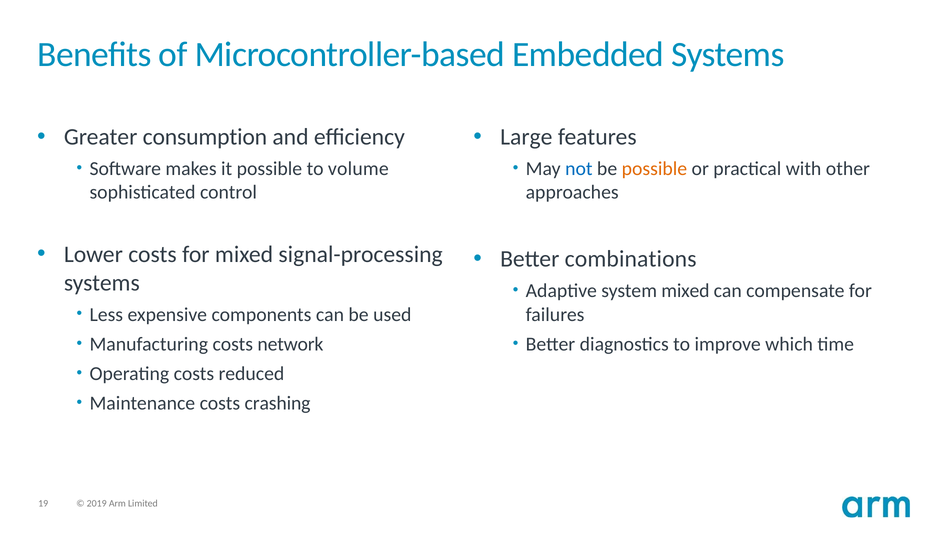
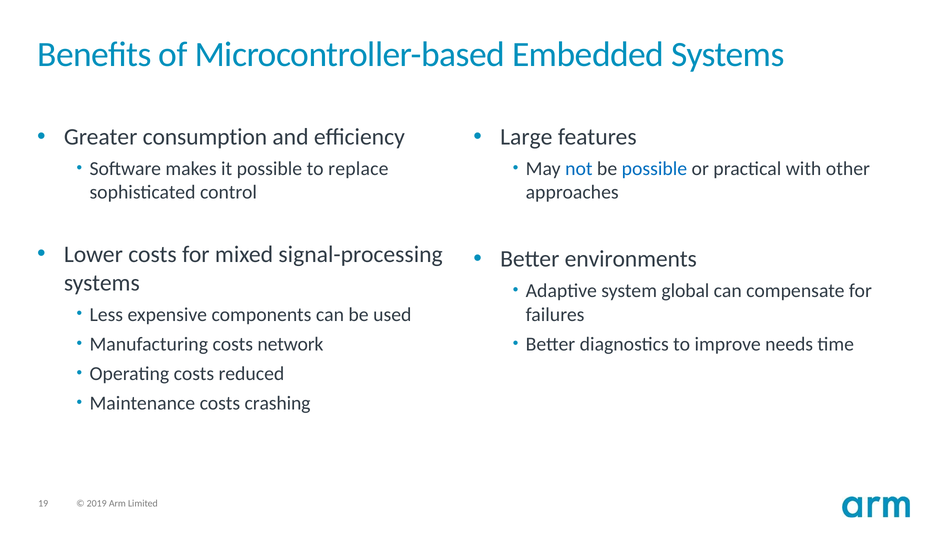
volume: volume -> replace
possible at (654, 169) colour: orange -> blue
combinations: combinations -> environments
system mixed: mixed -> global
which: which -> needs
